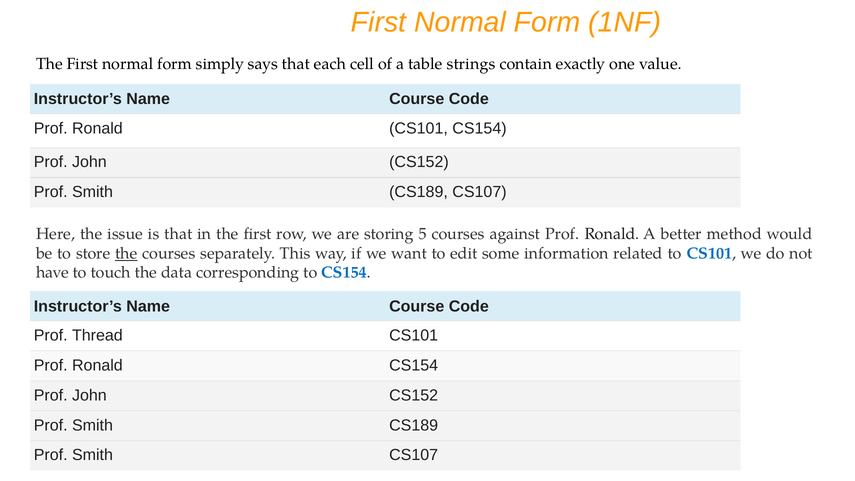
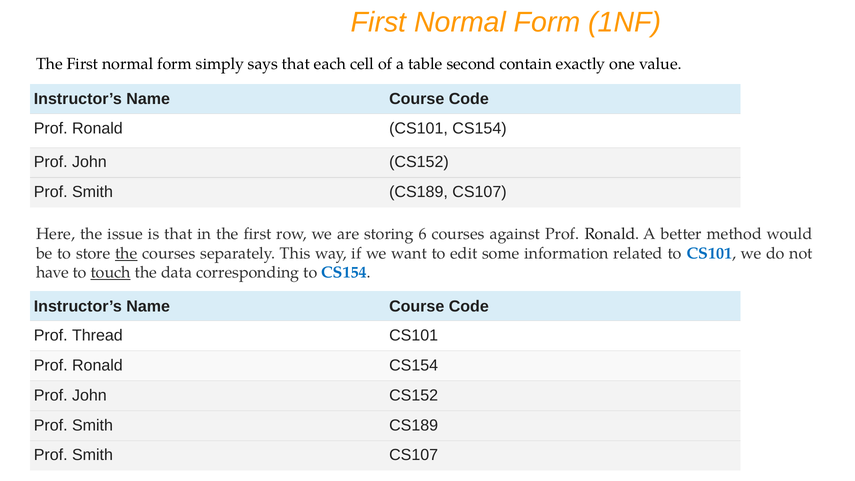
strings: strings -> second
5: 5 -> 6
touch underline: none -> present
